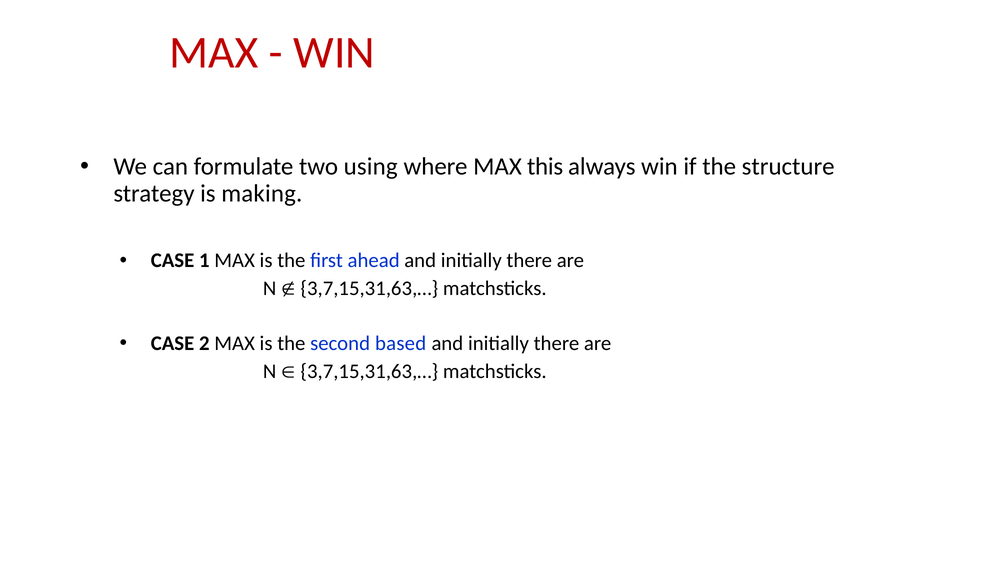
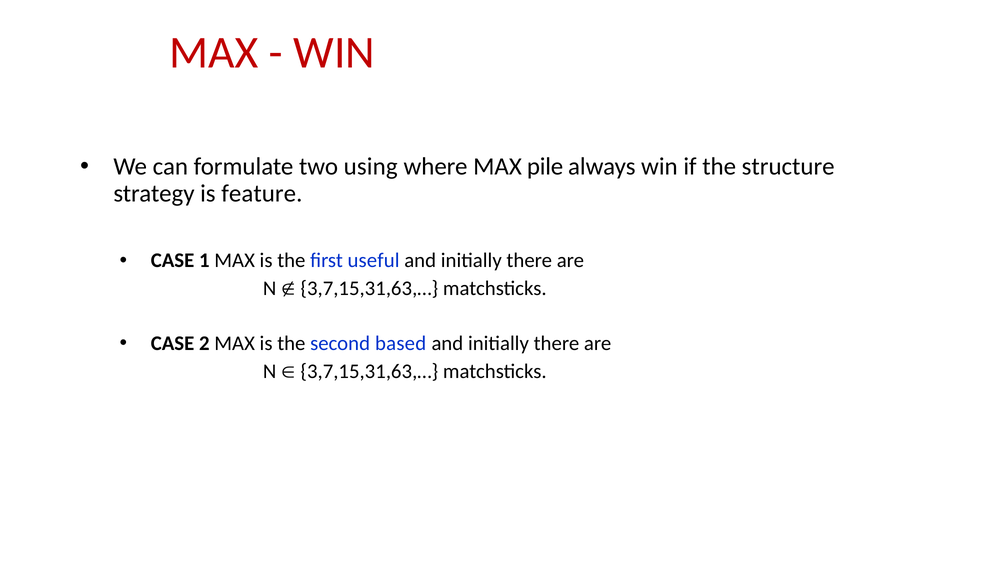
this: this -> pile
making: making -> feature
ahead: ahead -> useful
